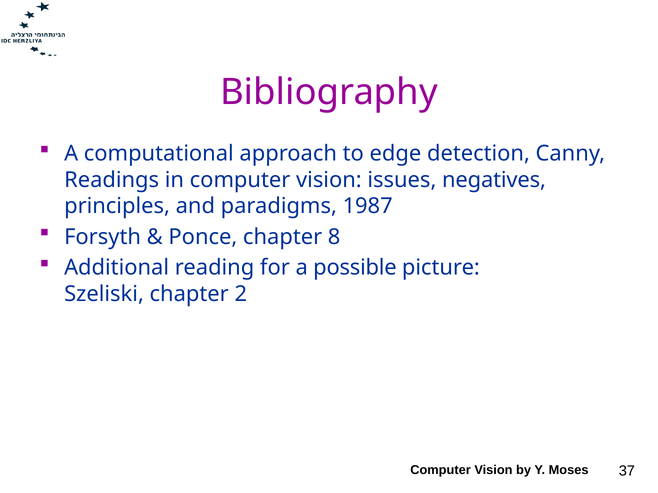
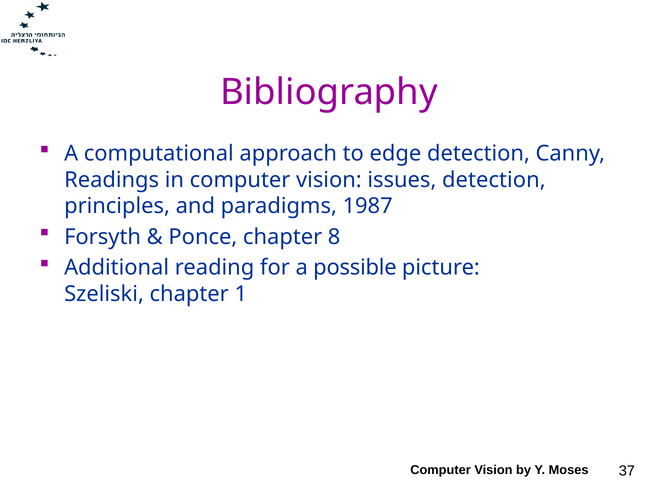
issues negatives: negatives -> detection
2: 2 -> 1
